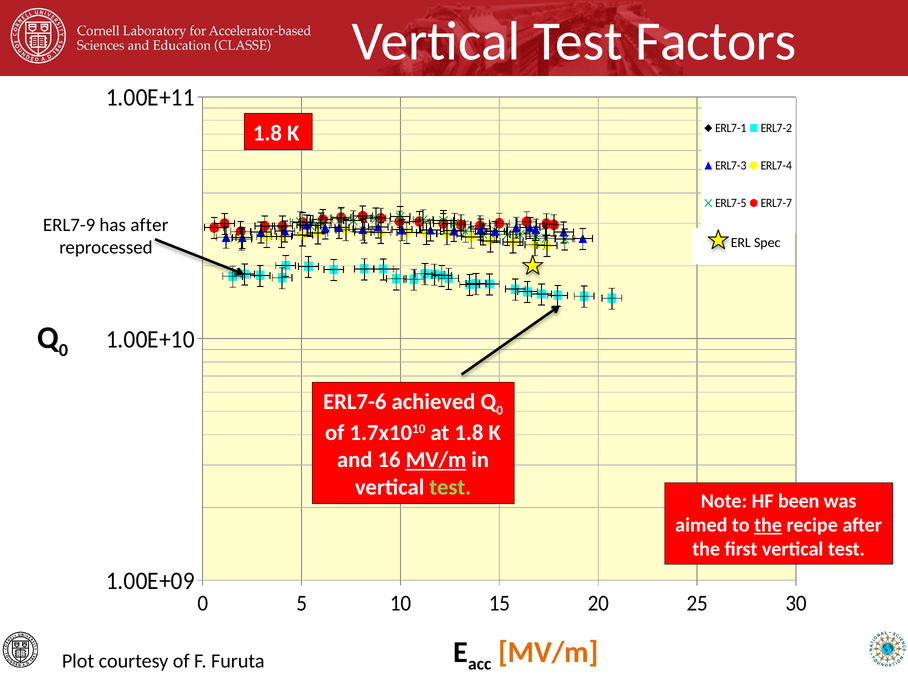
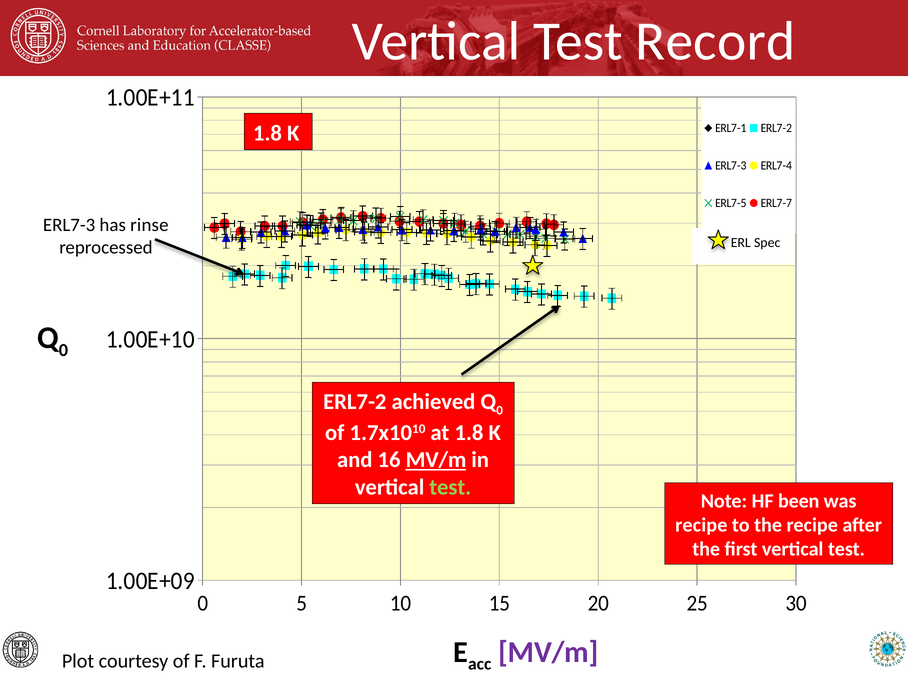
Factors: Factors -> Record
ERL7-9 at (69, 225): ERL7-9 -> ERL7-3
has after: after -> rinse
ERL7-6 at (355, 402): ERL7-6 -> ERL7-2
aimed at (701, 525): aimed -> recipe
the at (768, 525) underline: present -> none
MV/m at (548, 652) colour: orange -> purple
